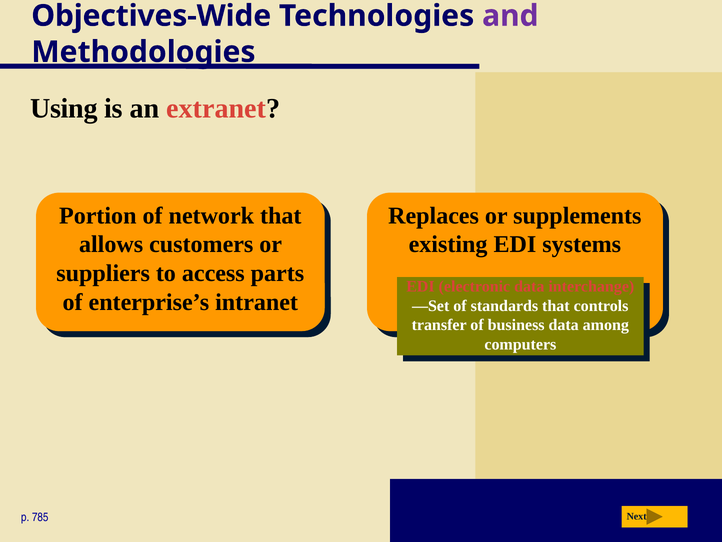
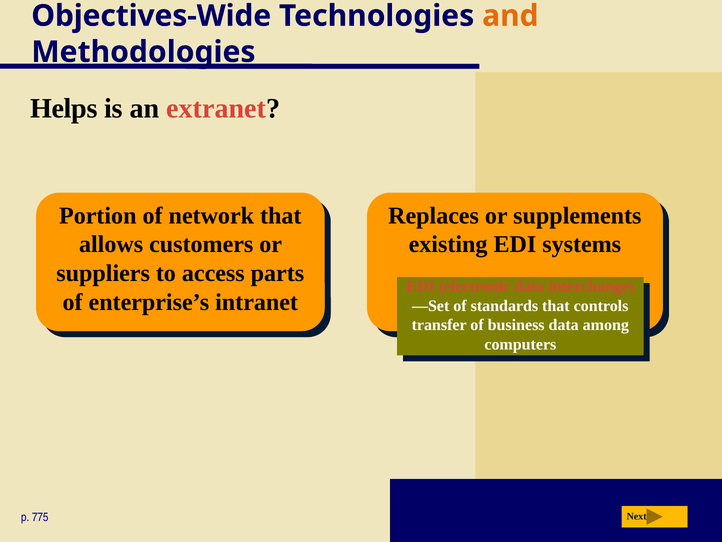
and colour: purple -> orange
Using: Using -> Helps
785: 785 -> 775
